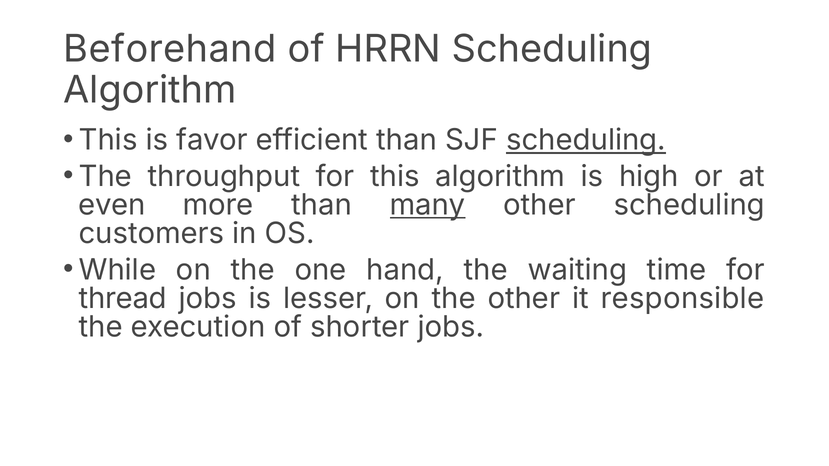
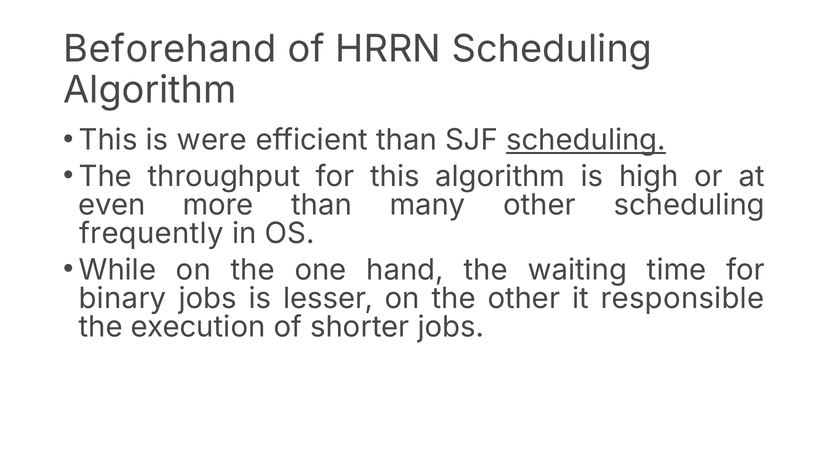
favor: favor -> were
many underline: present -> none
customers: customers -> frequently
thread: thread -> binary
